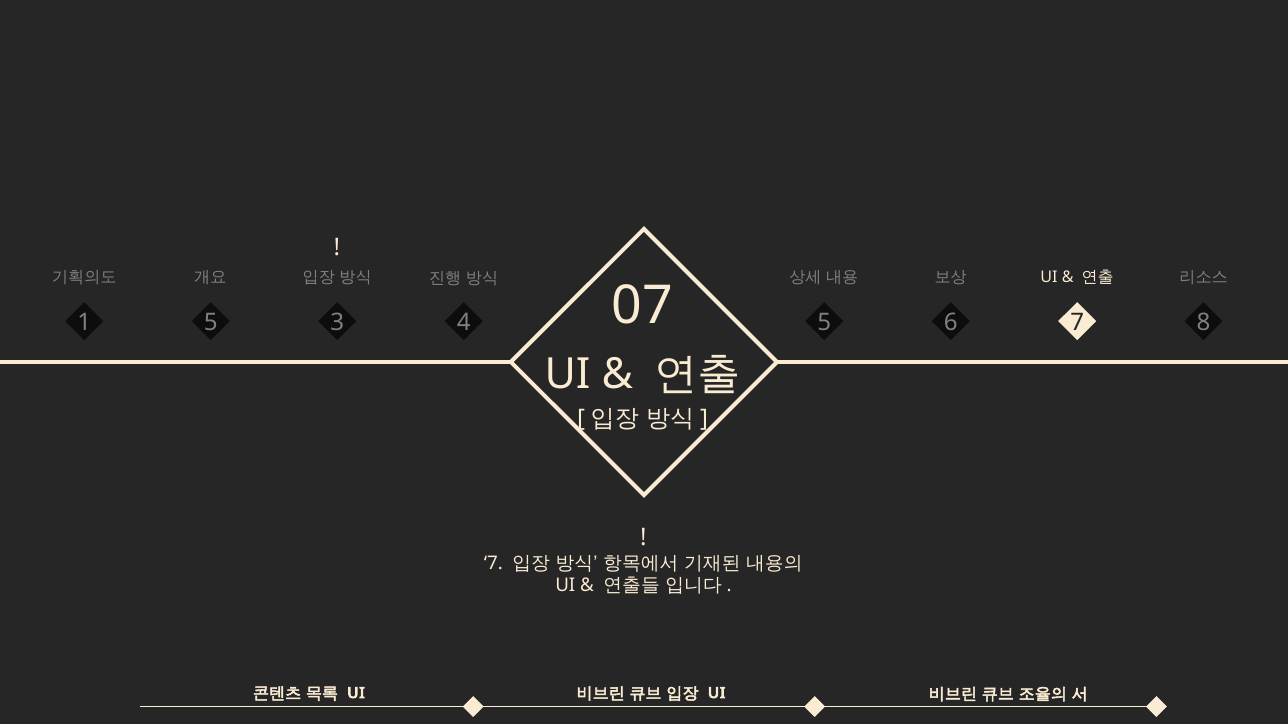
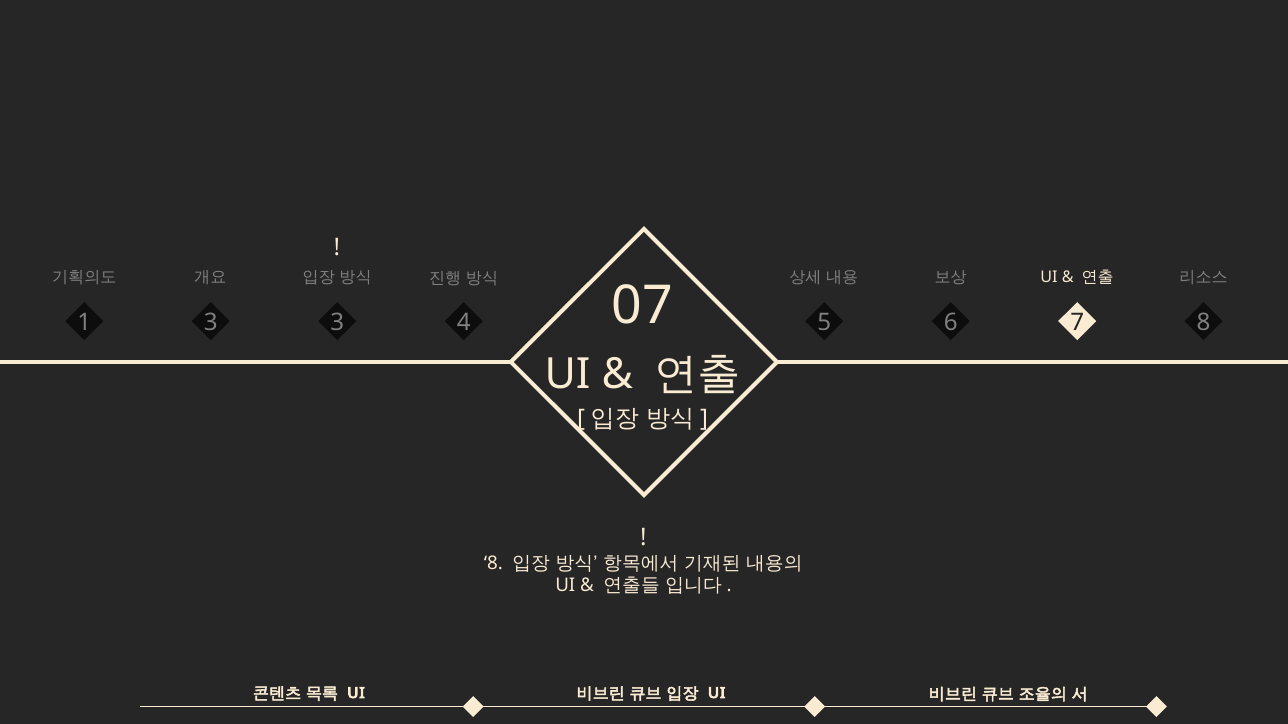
1 5: 5 -> 3
7 at (493, 563): 7 -> 8
